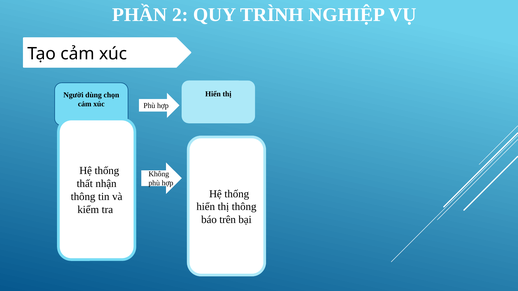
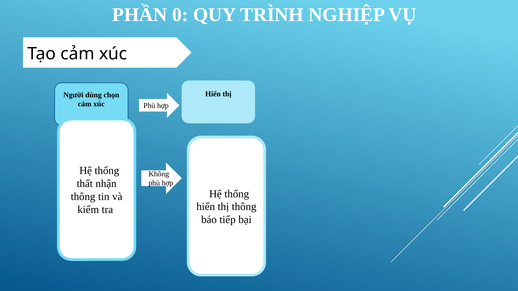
2: 2 -> 0
trên: trên -> tiếp
